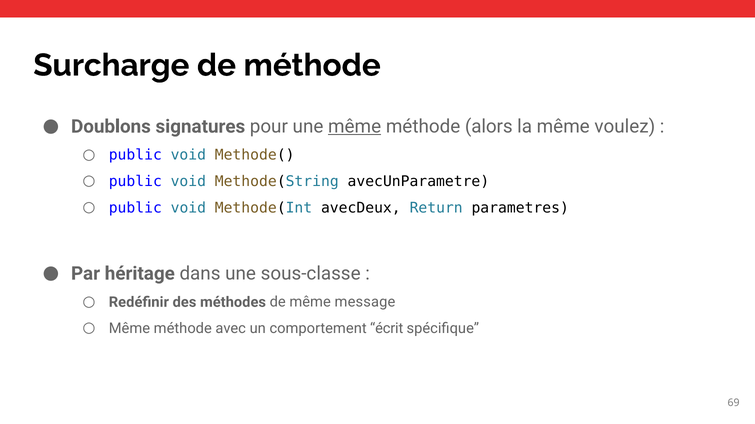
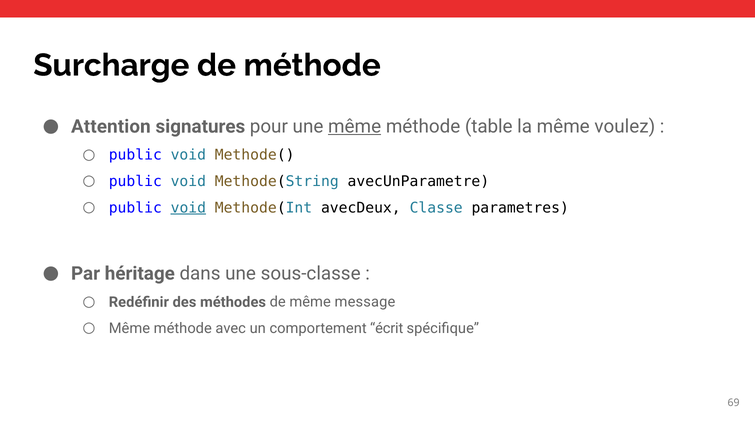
Doublons: Doublons -> Attention
alors: alors -> table
void at (188, 208) underline: none -> present
Return: Return -> Classe
